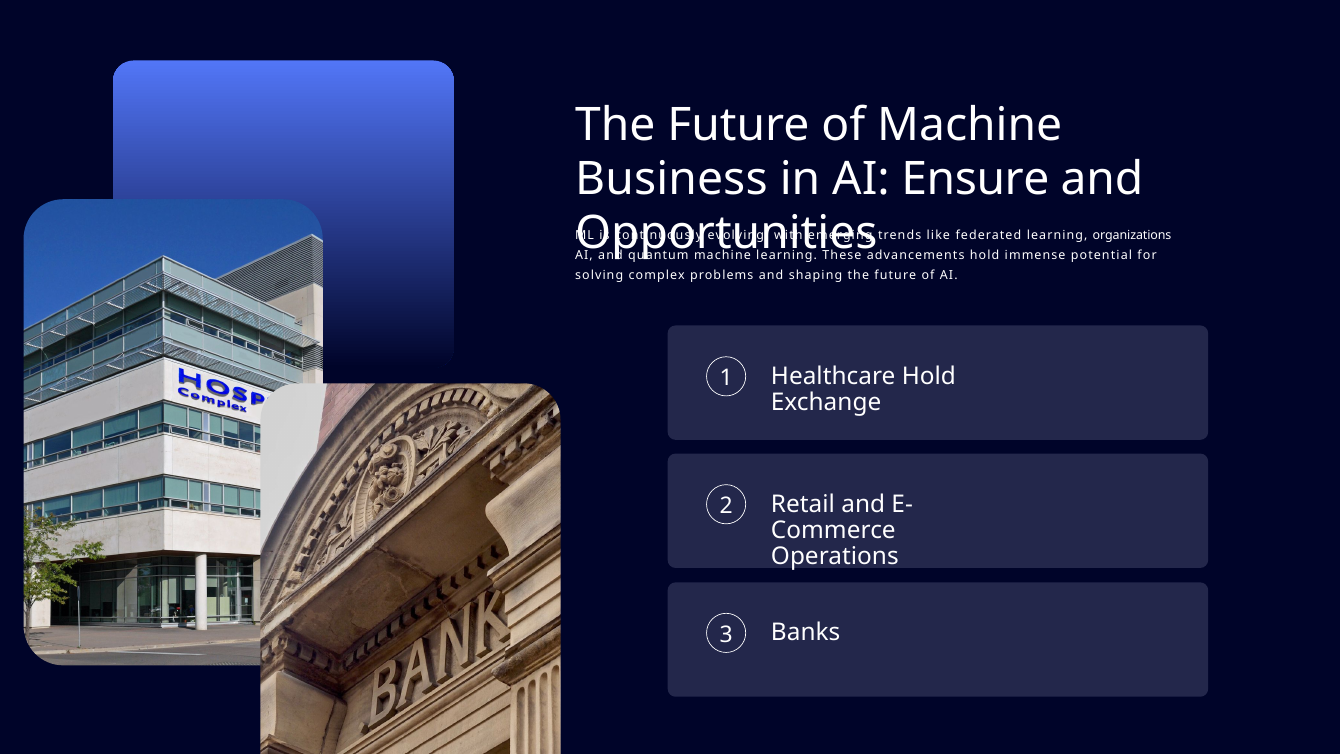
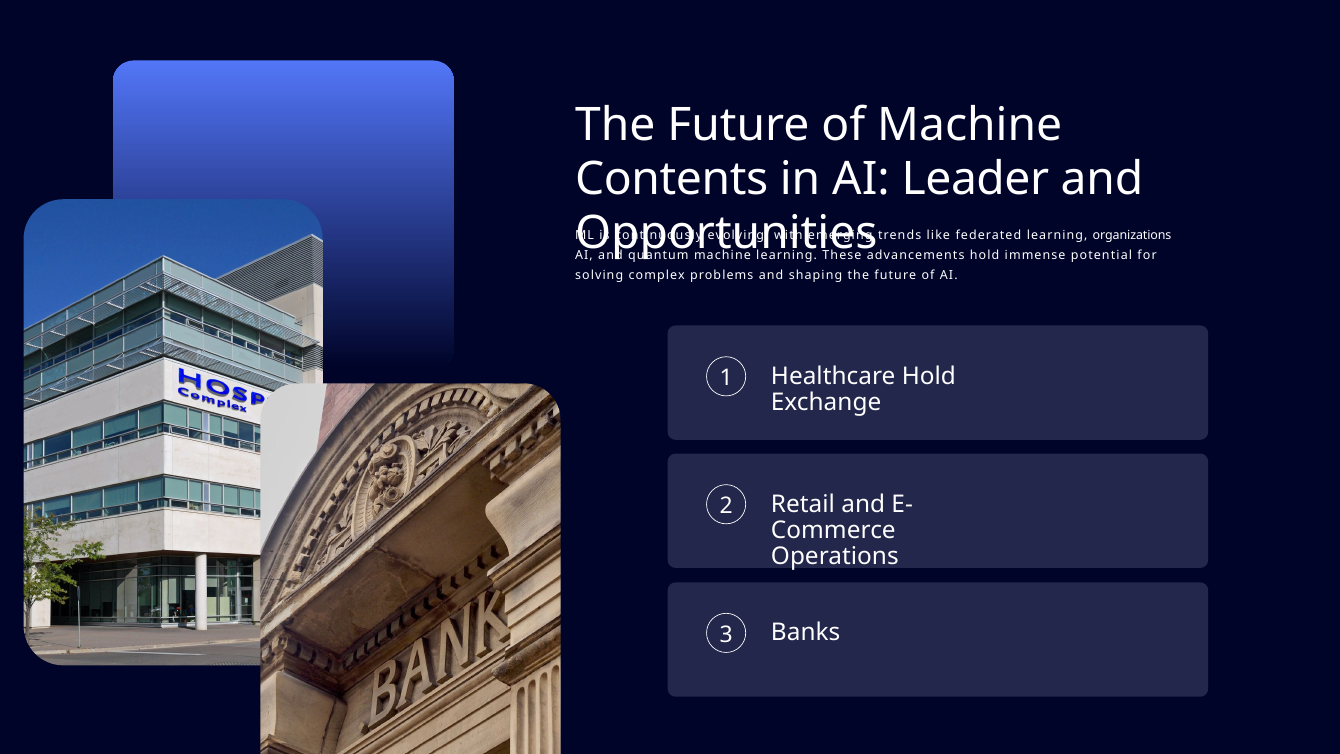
Business: Business -> Contents
Ensure: Ensure -> Leader
